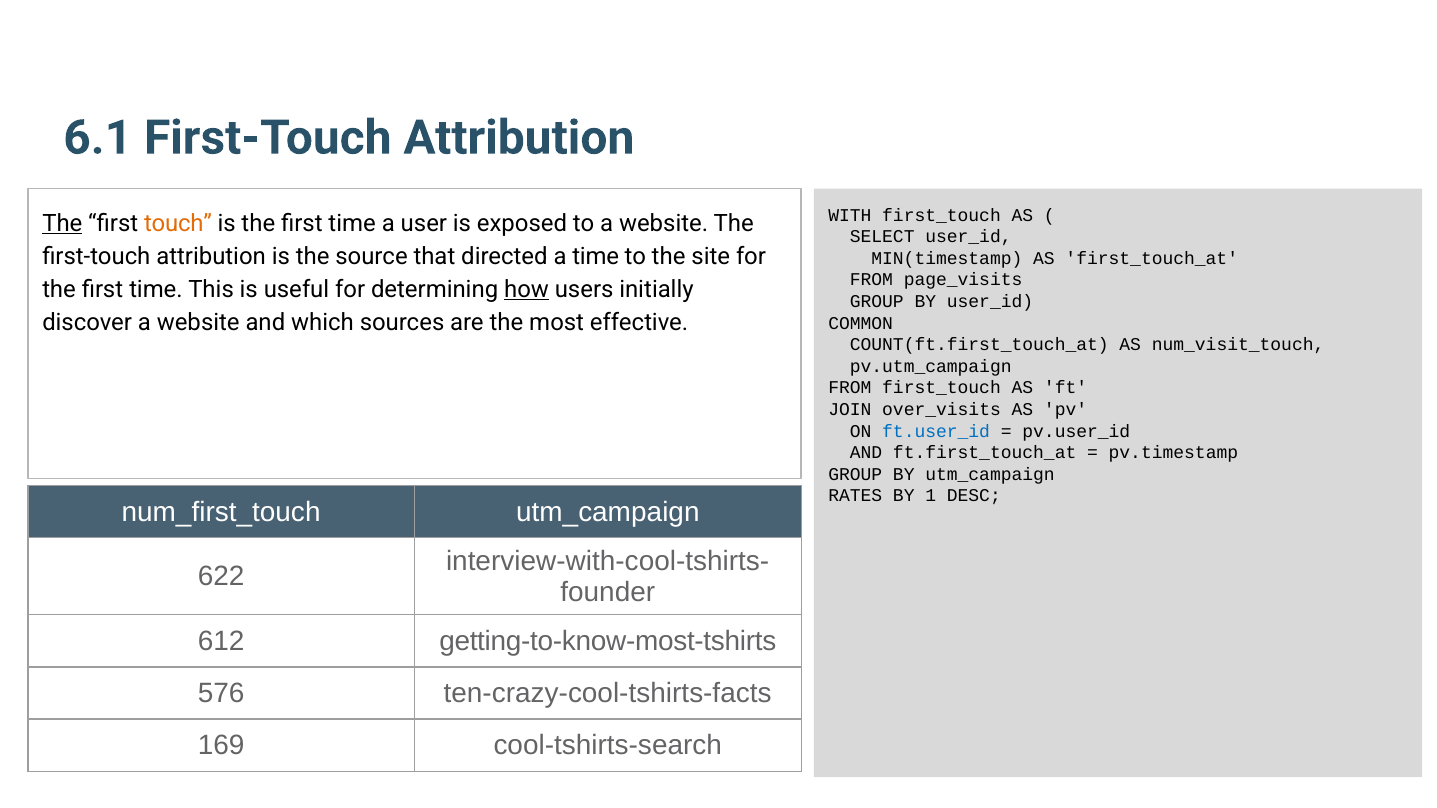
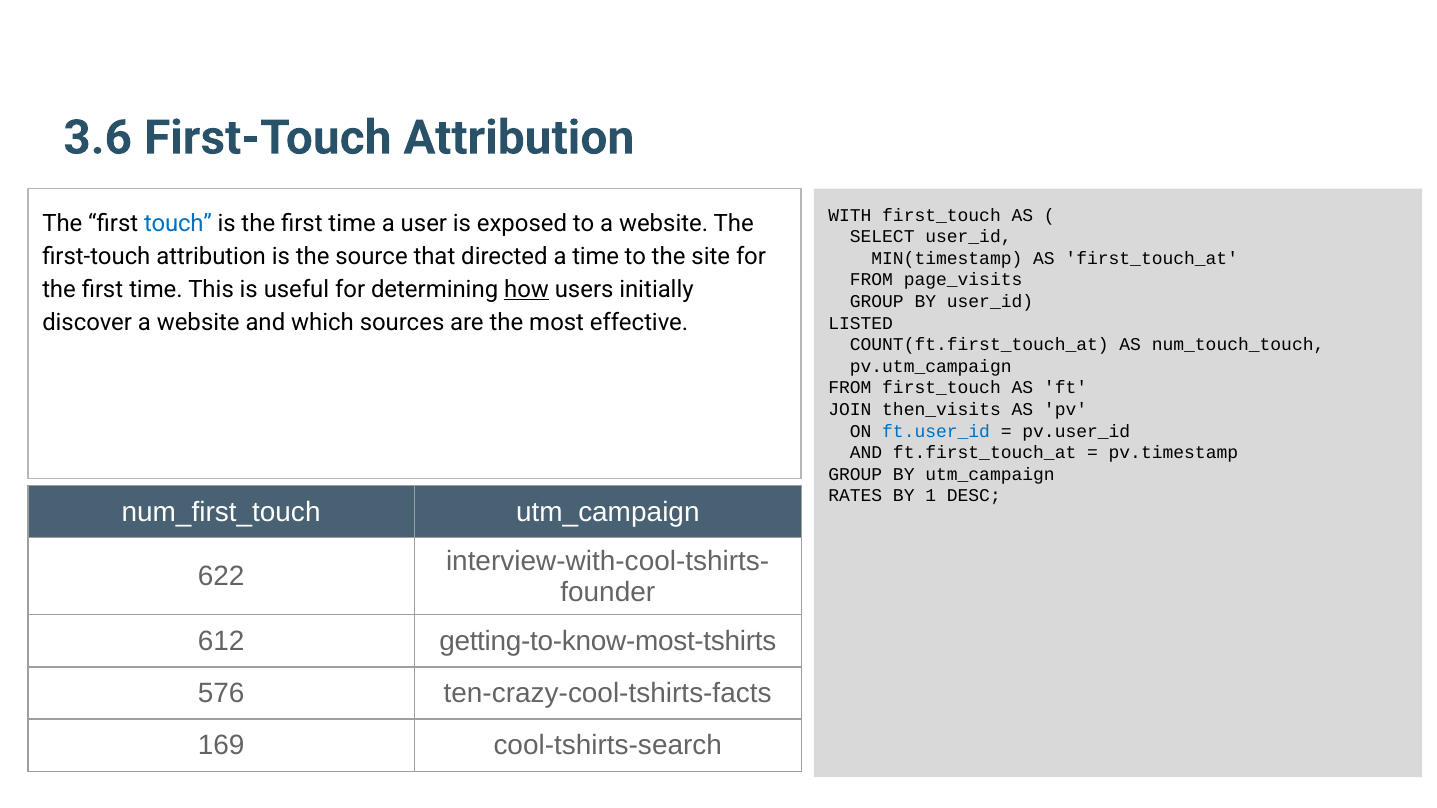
6.1: 6.1 -> 3.6
The at (62, 223) underline: present -> none
touch colour: orange -> blue
COMMON: COMMON -> LISTED
num_visit_touch: num_visit_touch -> num_touch_touch
over_visits: over_visits -> then_visits
